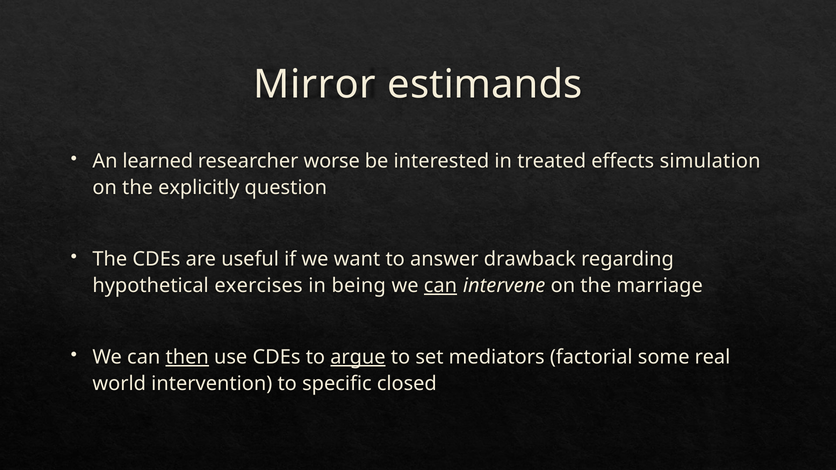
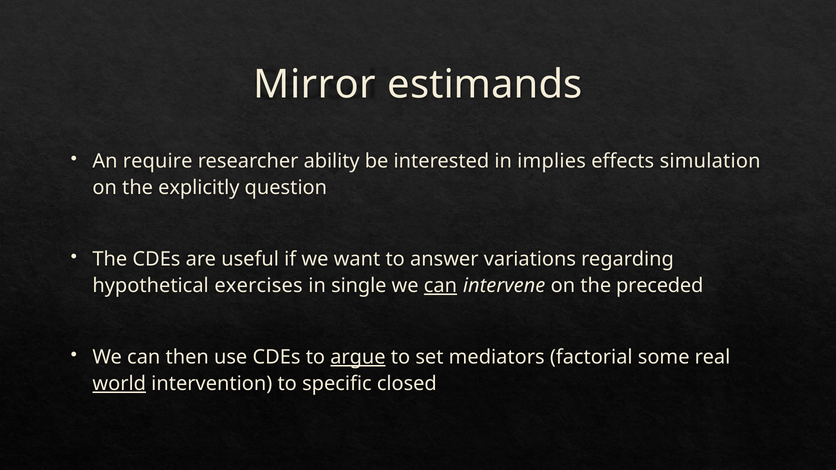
learned: learned -> require
worse: worse -> ability
treated: treated -> implies
drawback: drawback -> variations
being: being -> single
marriage: marriage -> preceded
then underline: present -> none
world underline: none -> present
